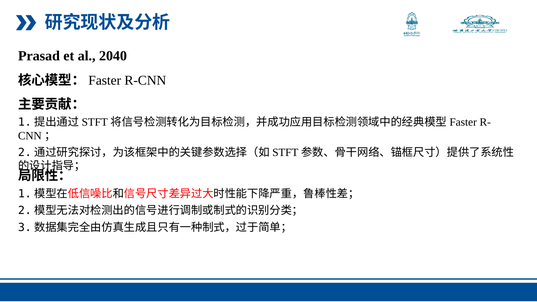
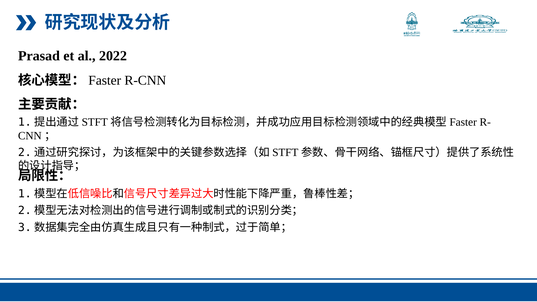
2040: 2040 -> 2022
